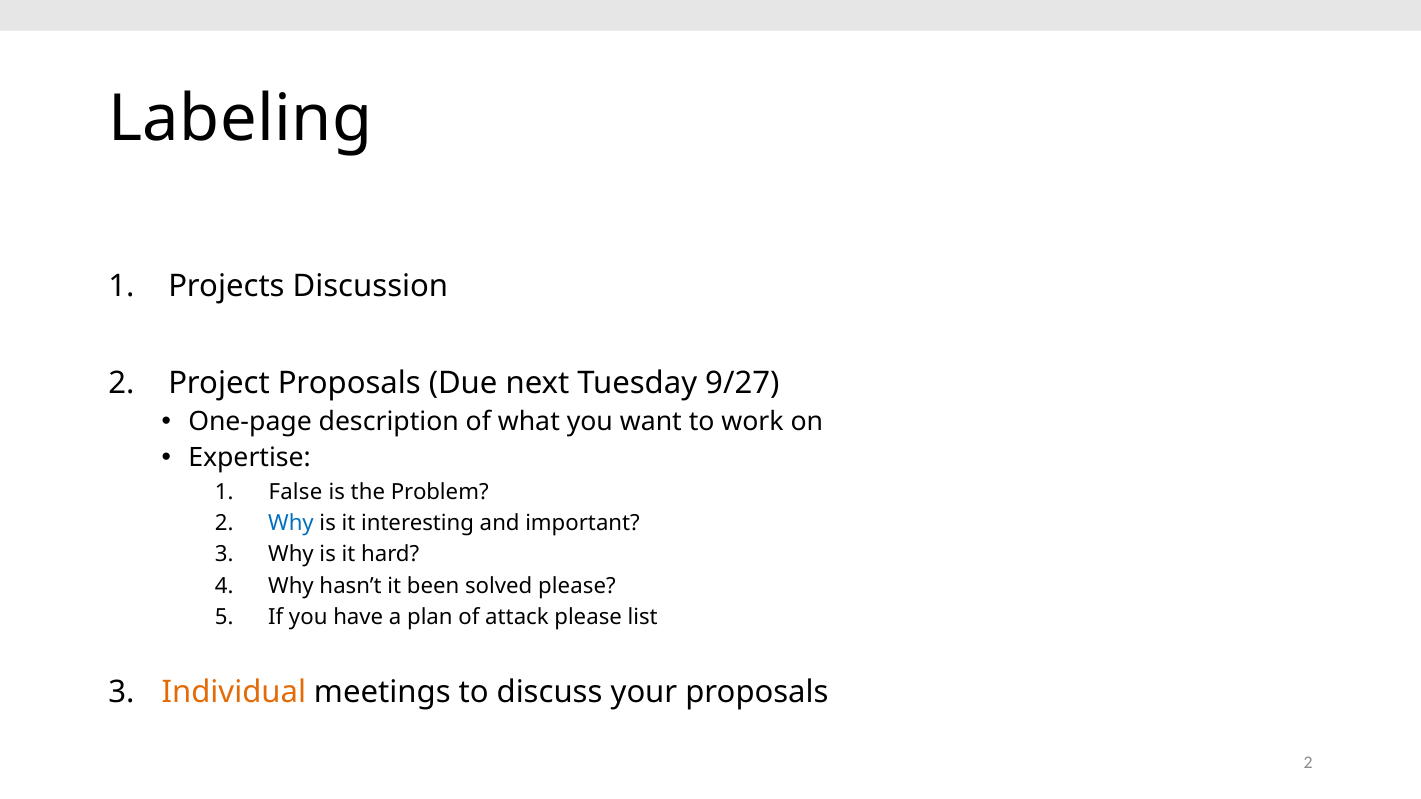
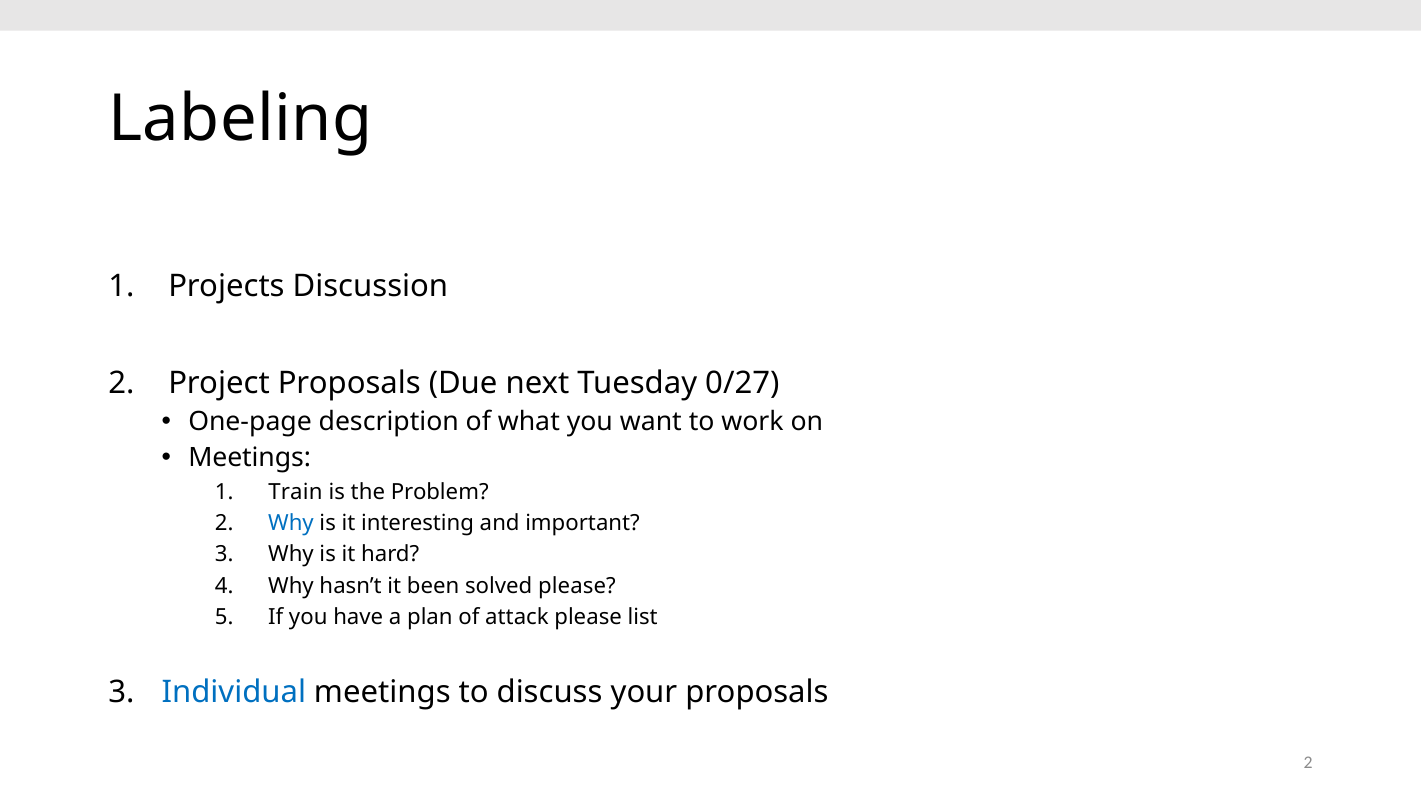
9/27: 9/27 -> 0/27
Expertise at (250, 458): Expertise -> Meetings
False: False -> Train
Individual colour: orange -> blue
